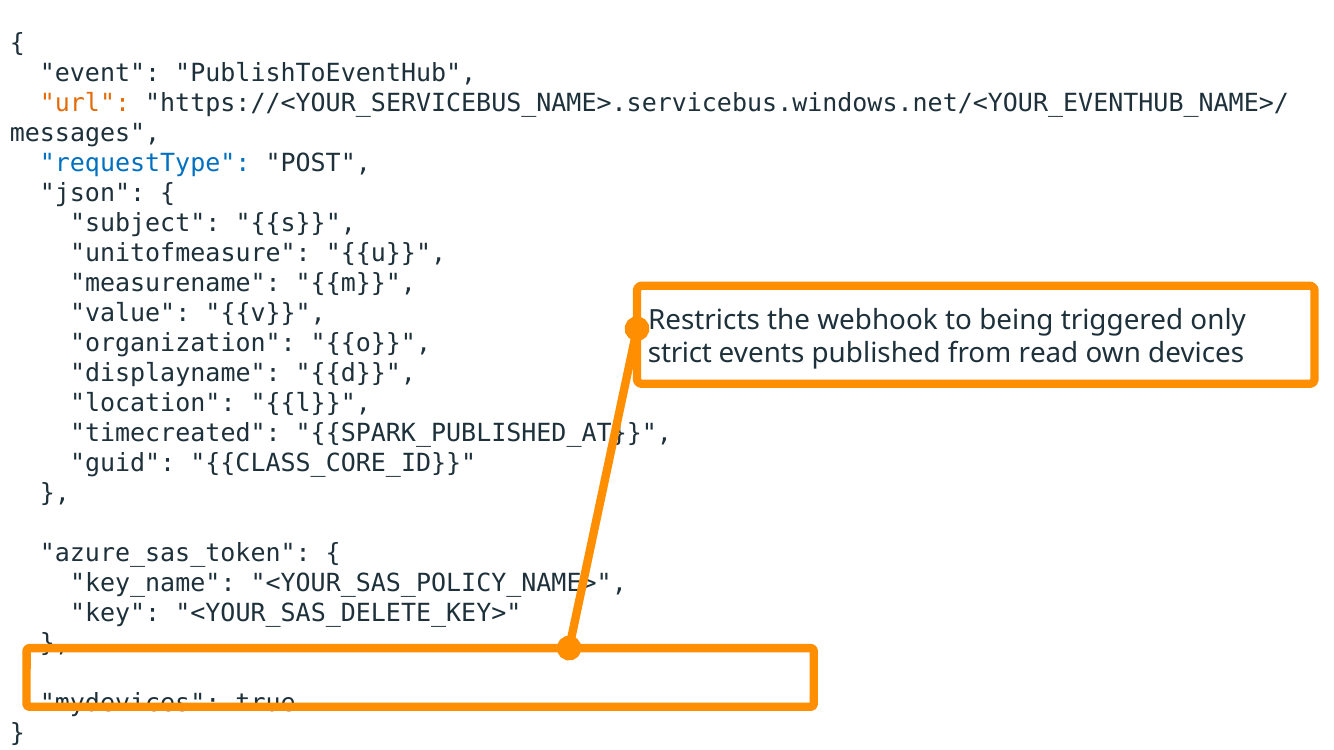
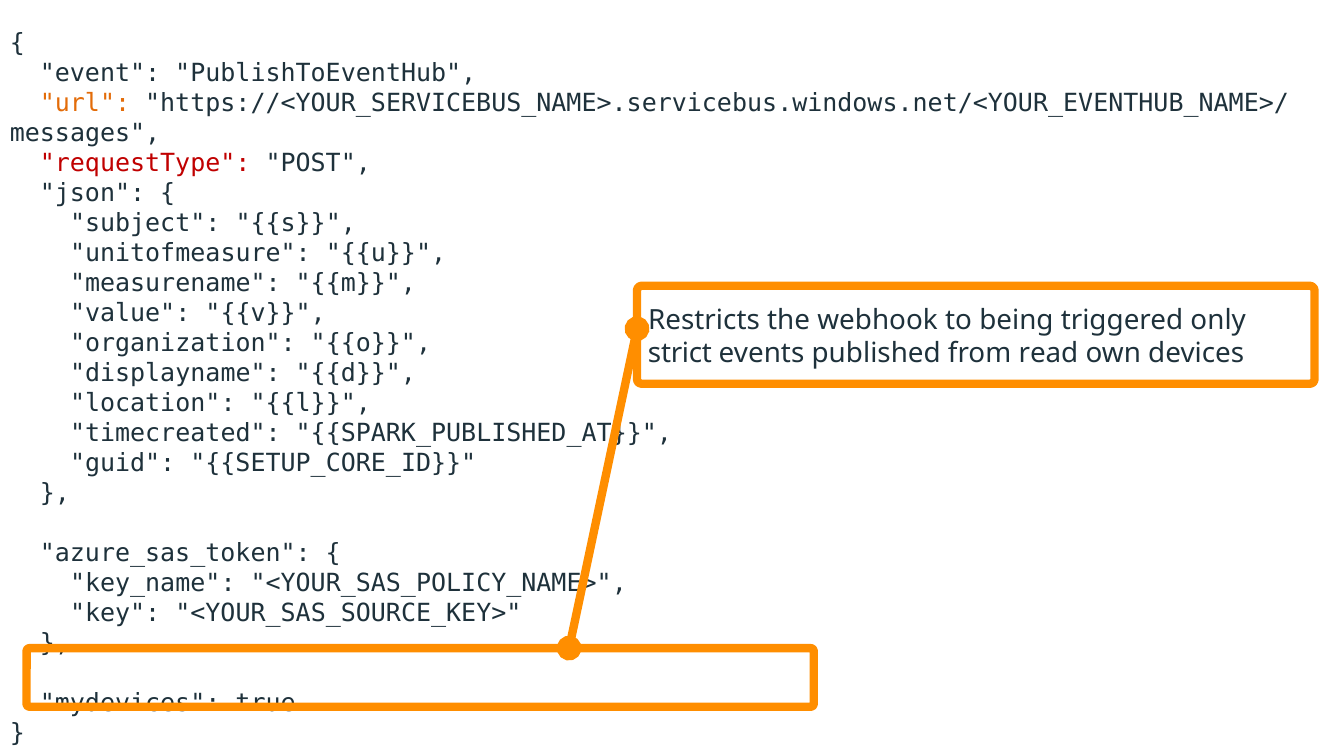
requestType colour: blue -> red
CLASS_CORE_ID: CLASS_CORE_ID -> SETUP_CORE_ID
<YOUR_SAS_DELETE_KEY>: <YOUR_SAS_DELETE_KEY> -> <YOUR_SAS_SOURCE_KEY>
